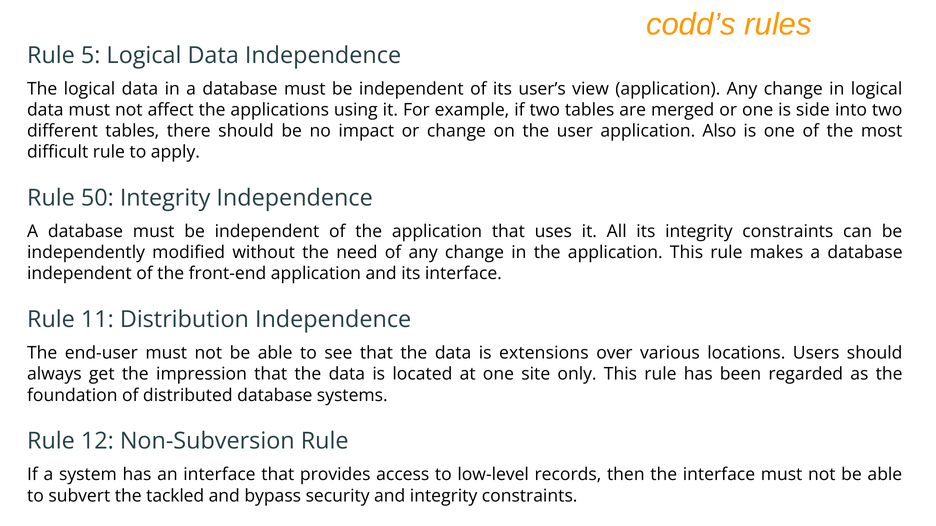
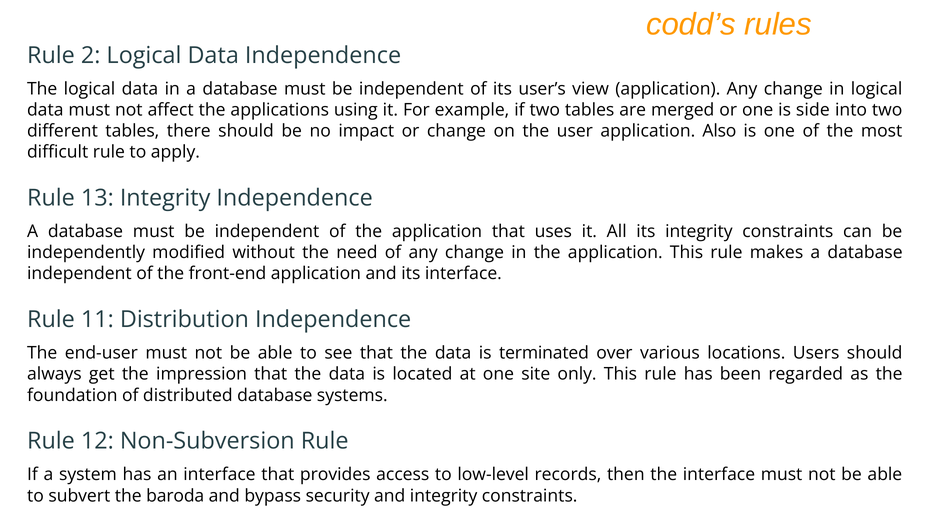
5: 5 -> 2
50: 50 -> 13
extensions: extensions -> terminated
tackled: tackled -> baroda
